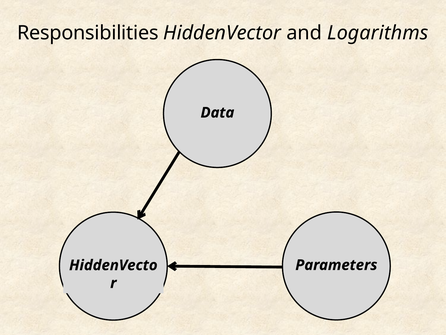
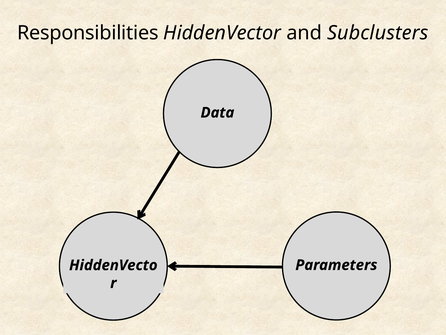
Logarithms: Logarithms -> Subclusters
